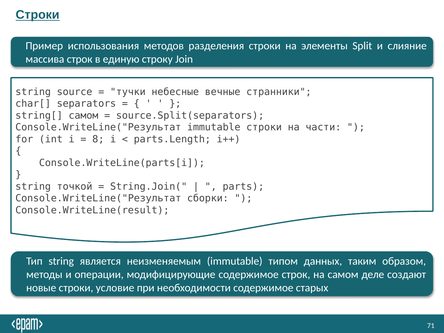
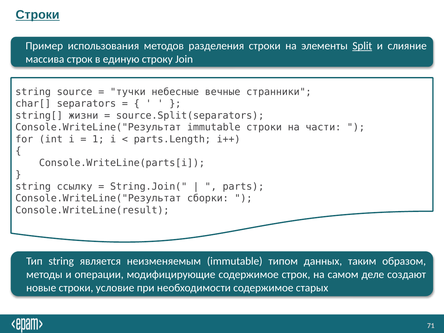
Split underline: none -> present
string[ самом: самом -> жизни
8: 8 -> 1
точкой: точкой -> ссылку
